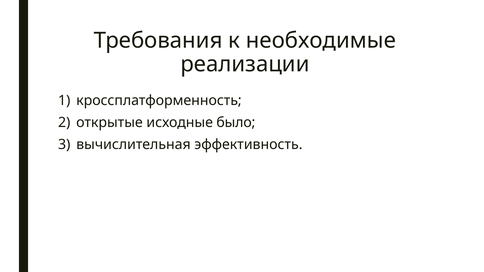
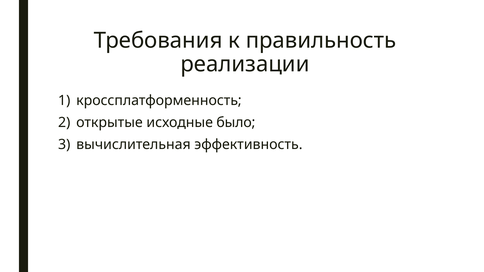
необходимые: необходимые -> правильность
